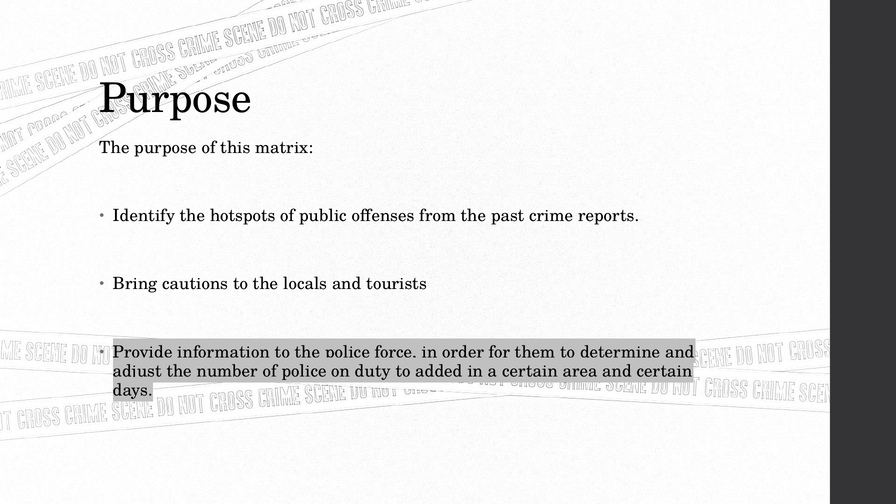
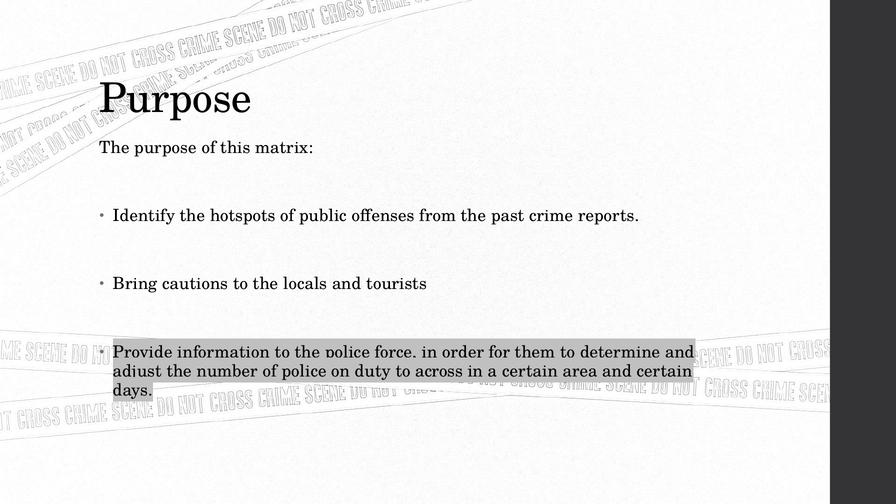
added: added -> across
